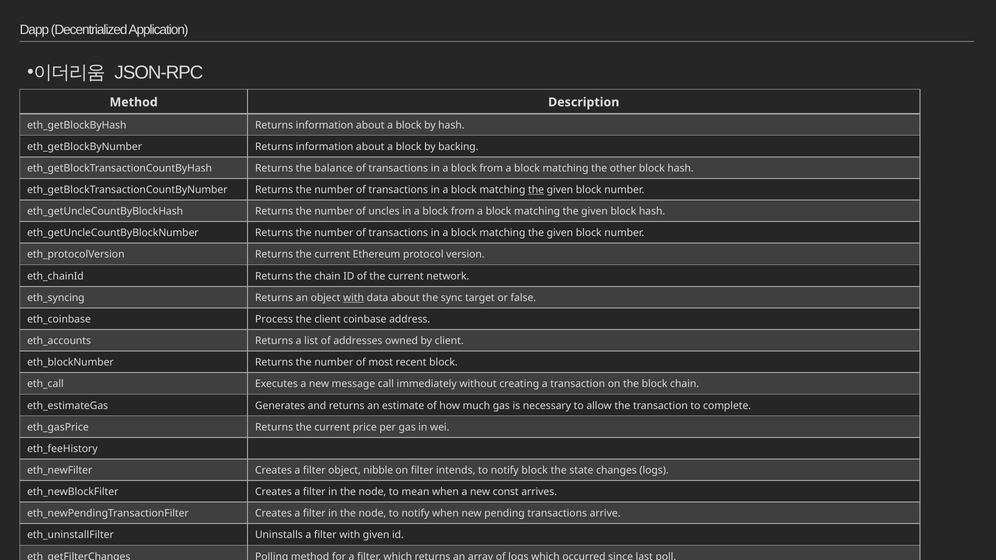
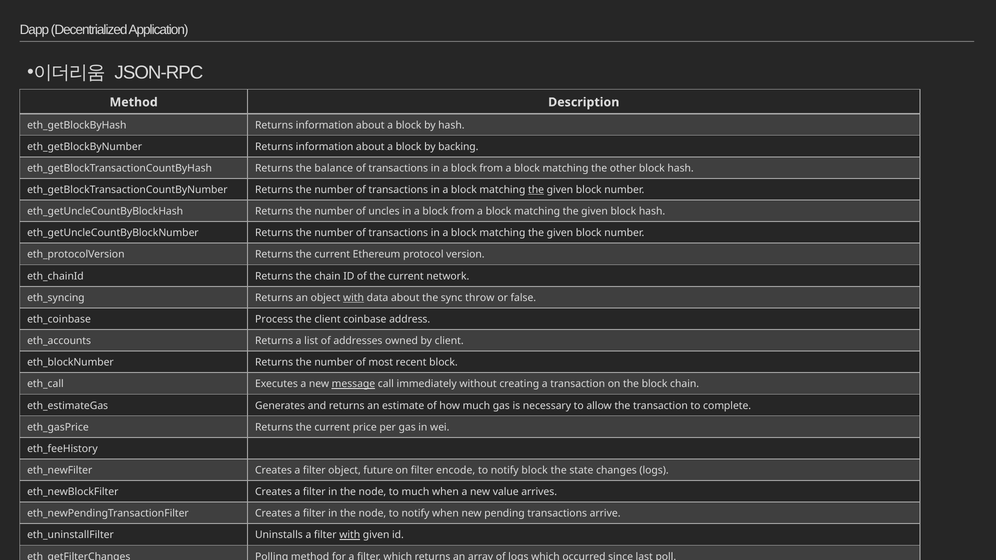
target: target -> throw
message underline: none -> present
nibble: nibble -> future
intends: intends -> encode
to mean: mean -> much
const: const -> value
with at (350, 535) underline: none -> present
